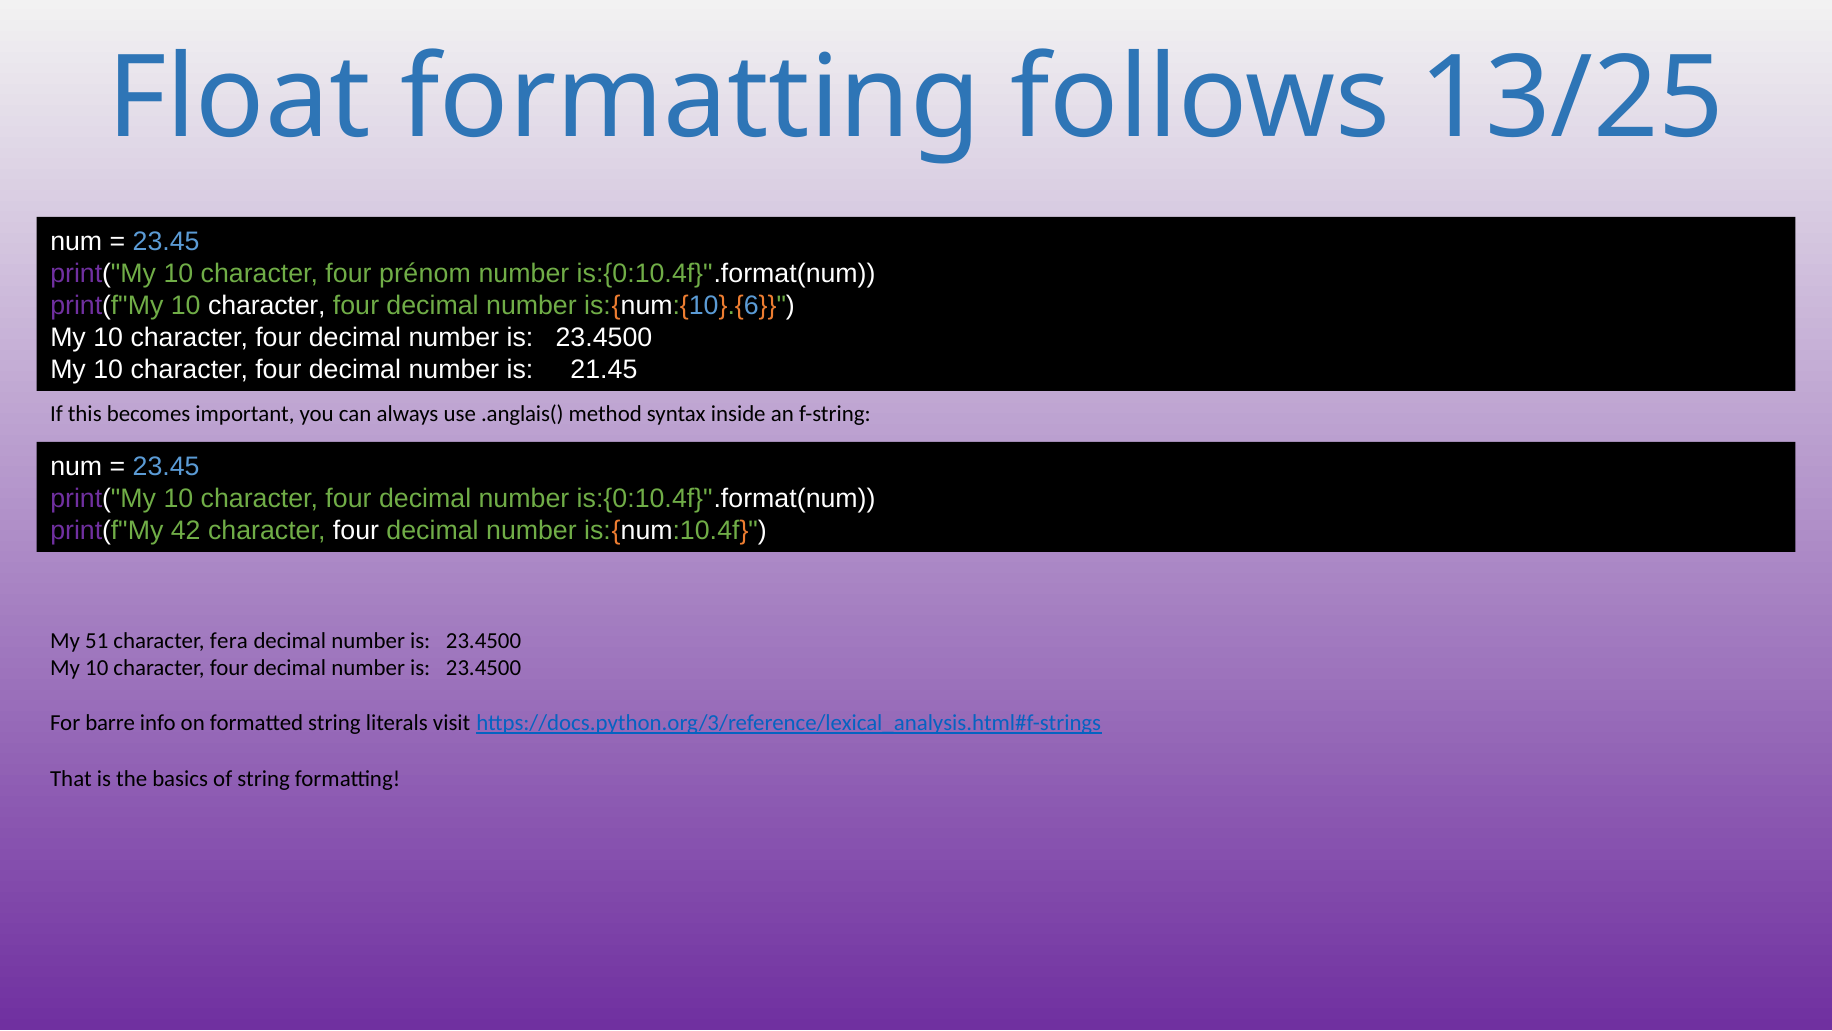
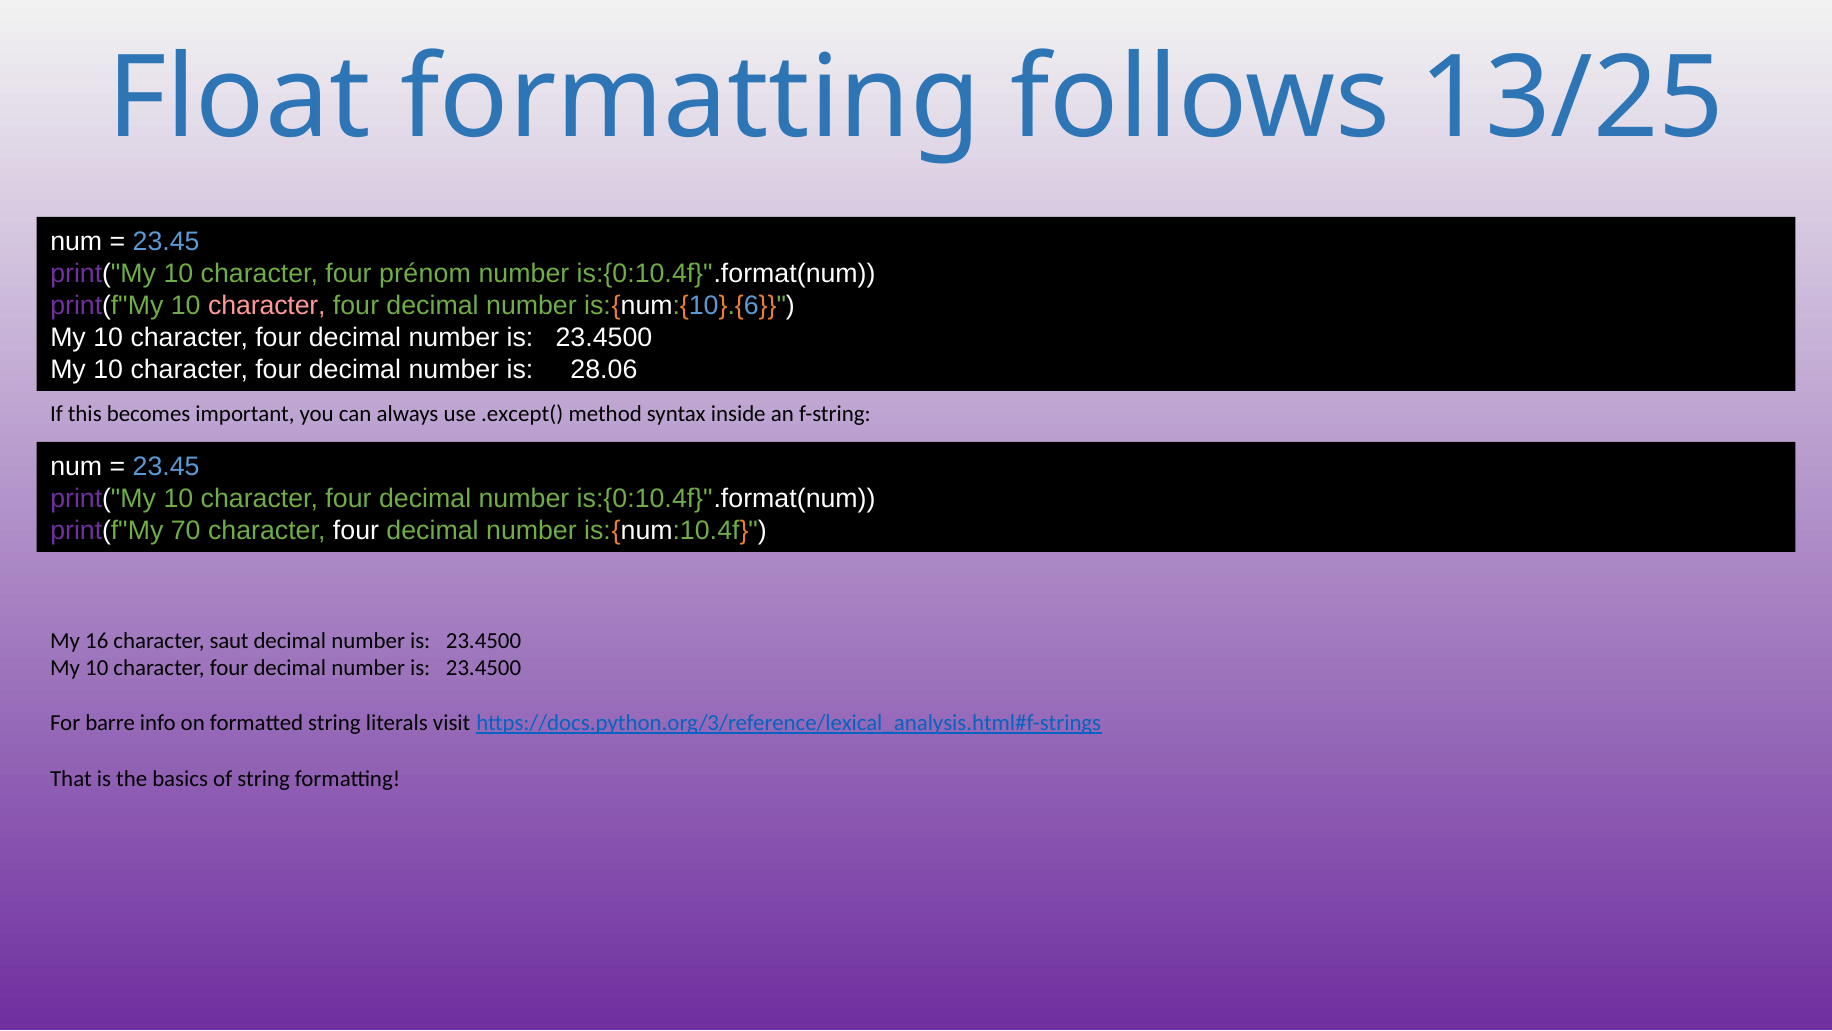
character at (267, 306) colour: white -> pink
21.45: 21.45 -> 28.06
.anglais(: .anglais( -> .except(
42: 42 -> 70
51: 51 -> 16
fera: fera -> saut
